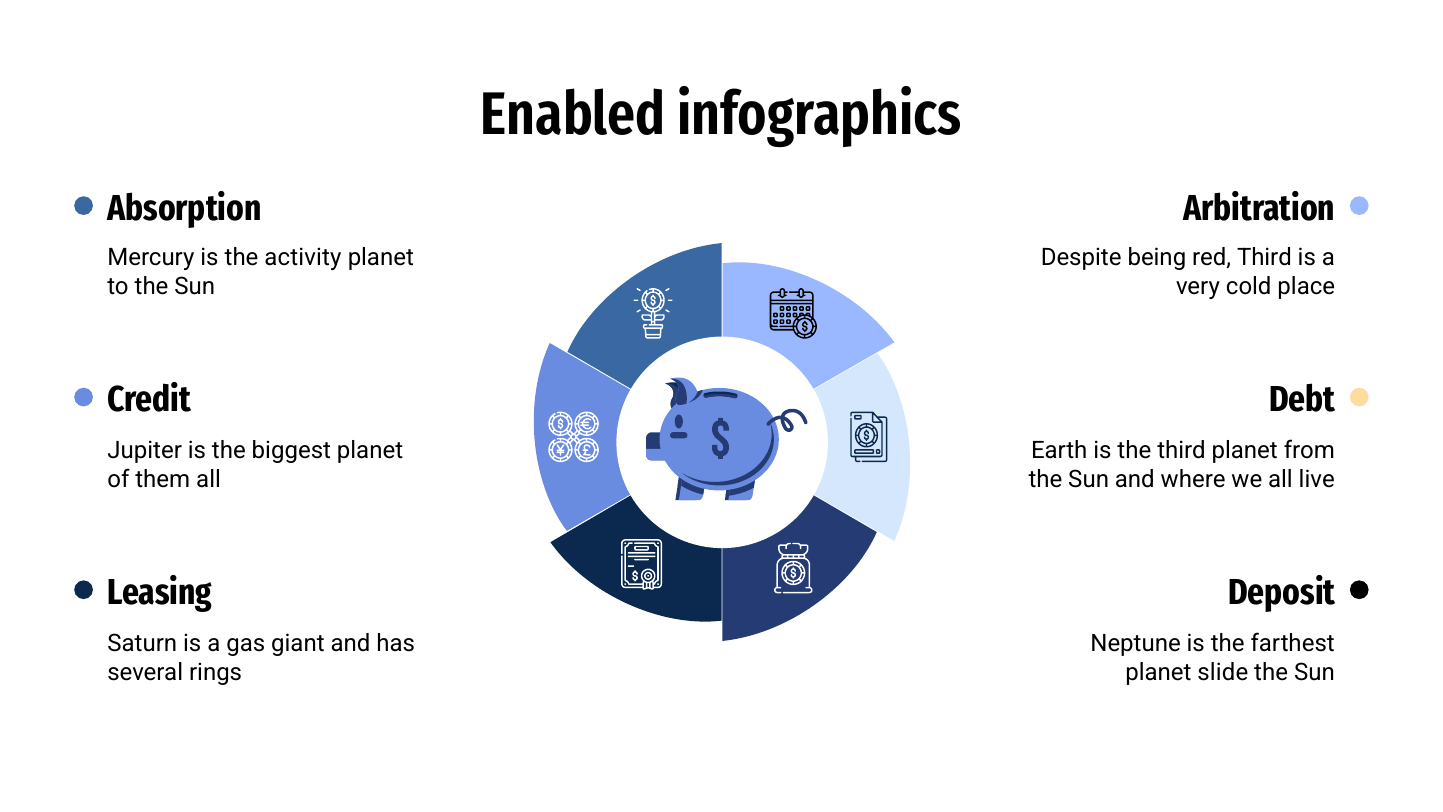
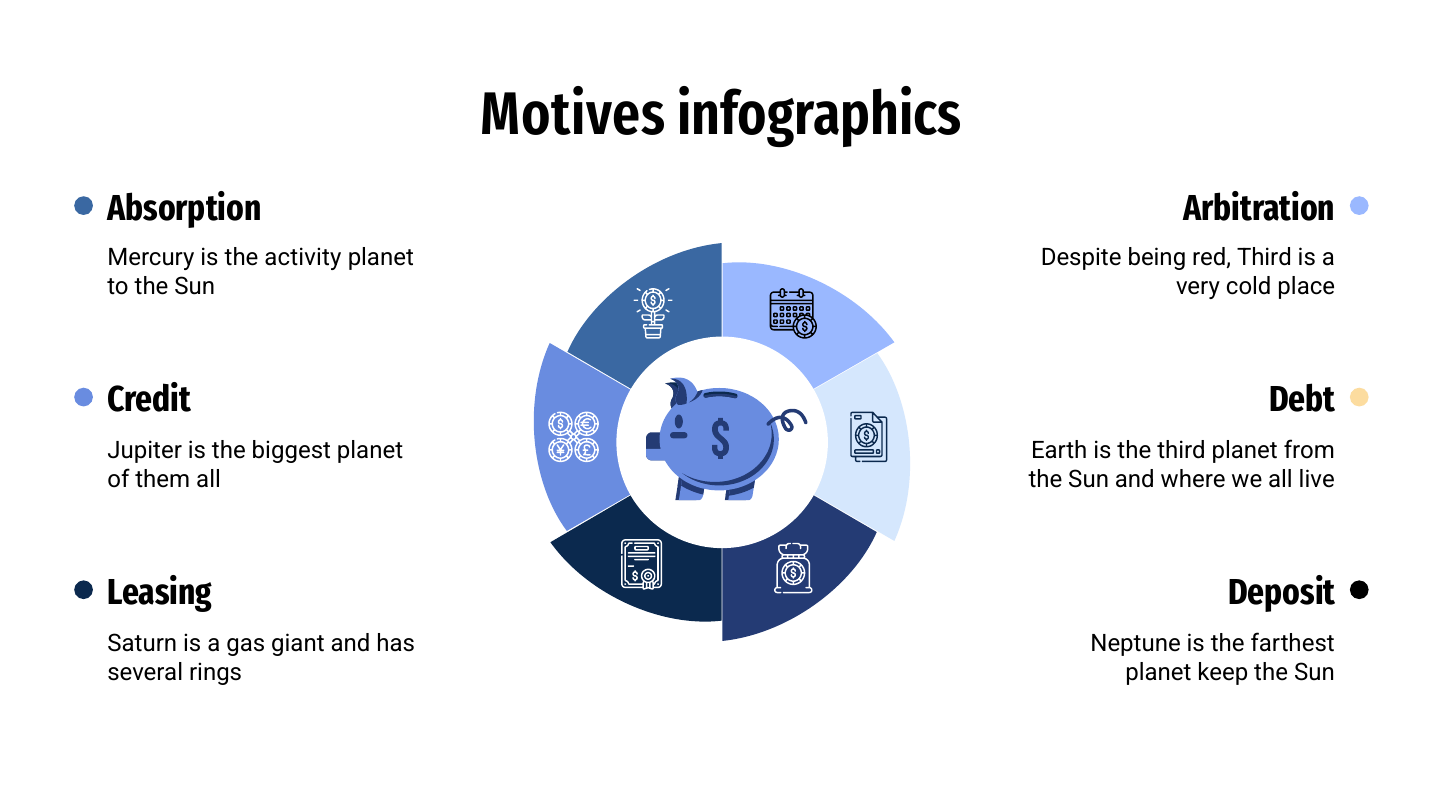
Enabled: Enabled -> Motives
slide: slide -> keep
